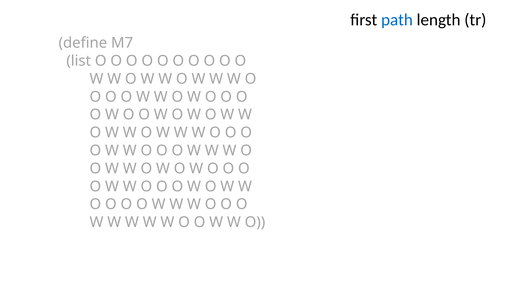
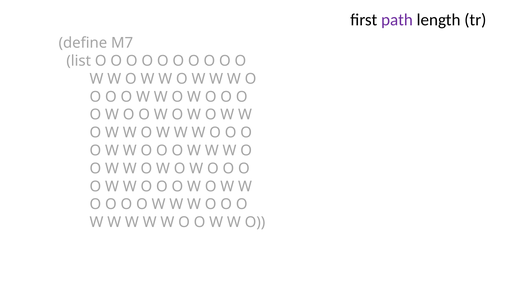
path colour: blue -> purple
